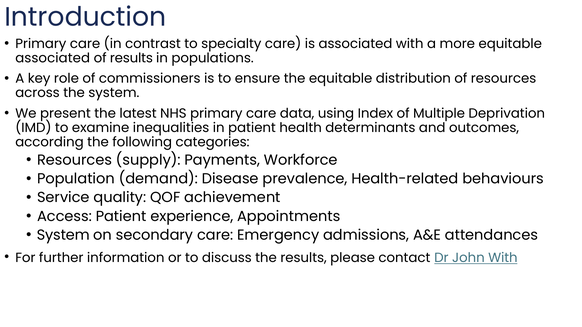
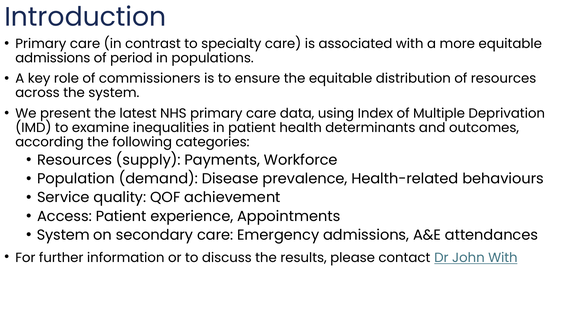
associated at (53, 58): associated -> admissions
of results: results -> period
